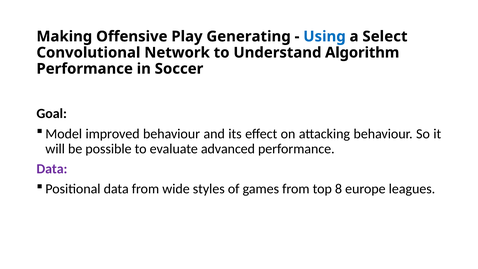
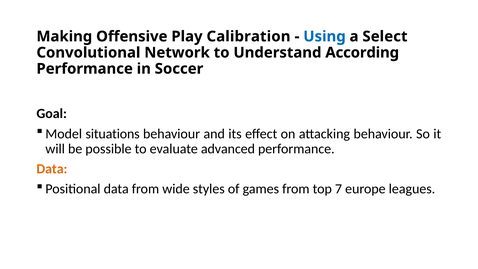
Generating: Generating -> Calibration
Algorithm: Algorithm -> According
improved: improved -> situations
Data at (52, 169) colour: purple -> orange
8: 8 -> 7
